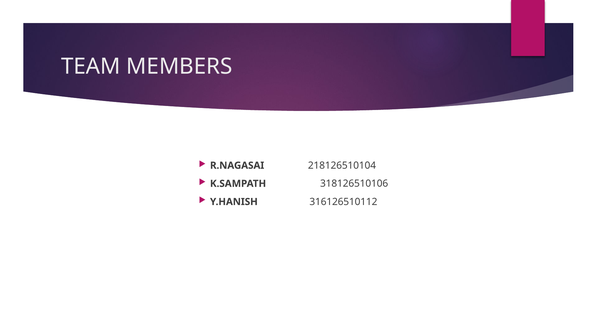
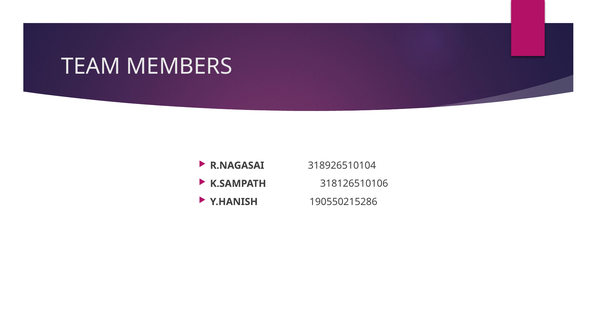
218126510104: 218126510104 -> 318926510104
316126510112: 316126510112 -> 190550215286
